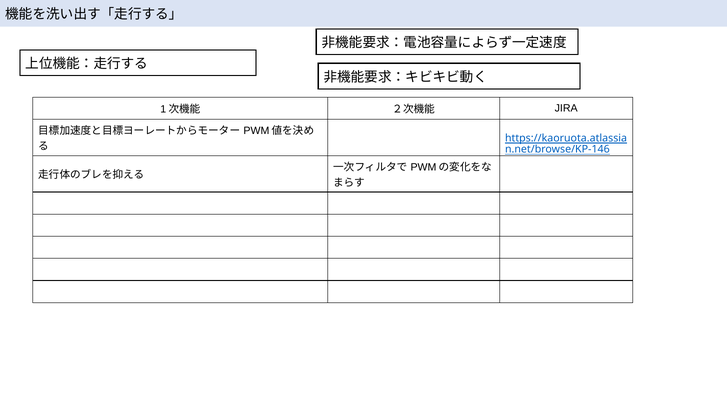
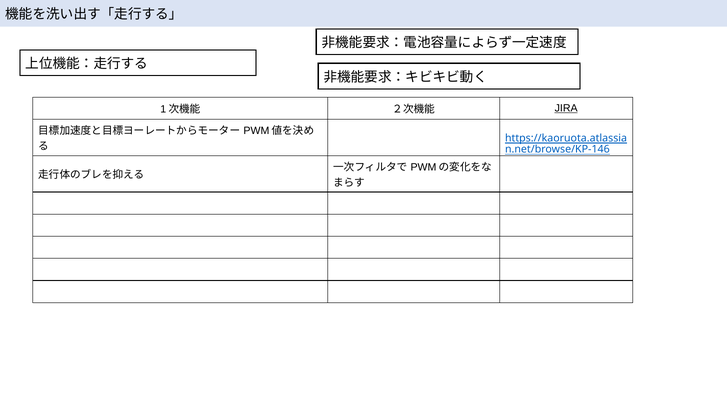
JIRA underline: none -> present
